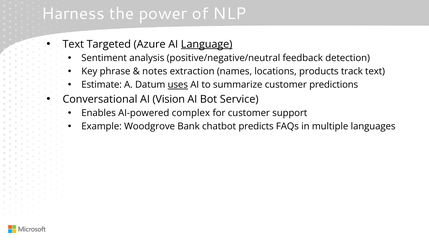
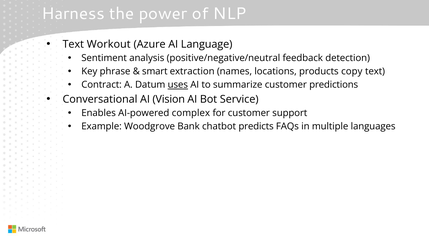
Targeted: Targeted -> Workout
Language underline: present -> none
notes: notes -> smart
track: track -> copy
Estimate: Estimate -> Contract
